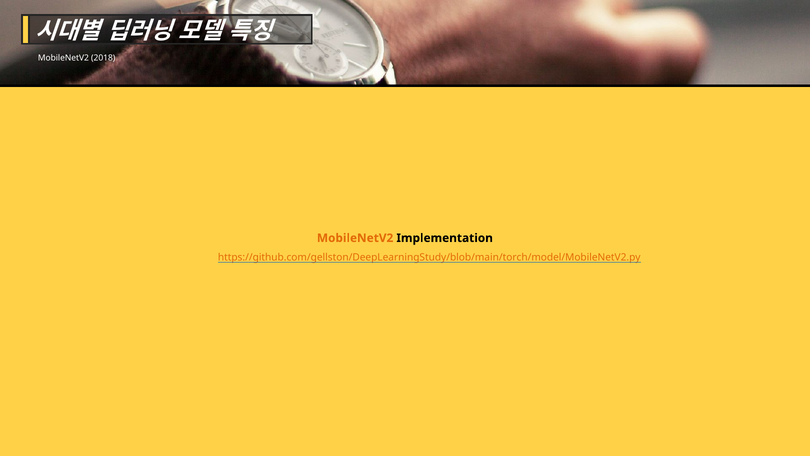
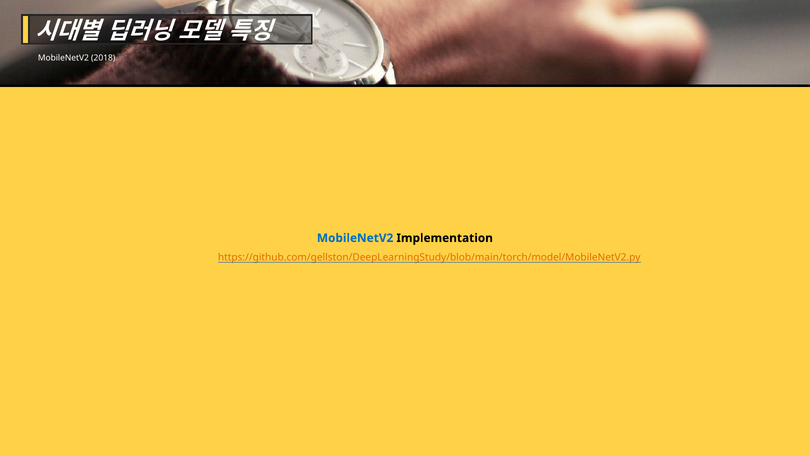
MobileNetV2 at (355, 238) colour: orange -> blue
